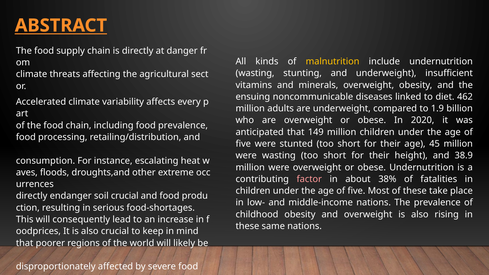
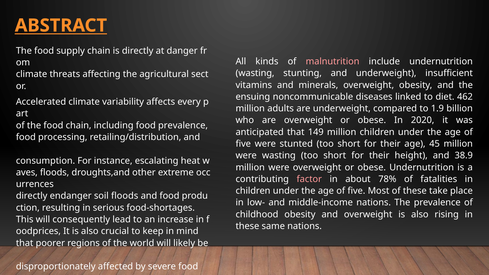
malnutrition colour: yellow -> pink
38%: 38% -> 78%
soil crucial: crucial -> floods
